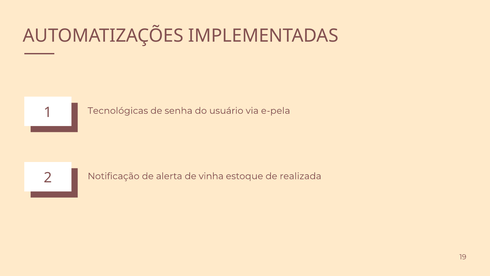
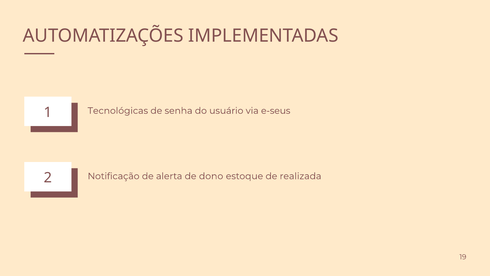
e-pela: e-pela -> e-seus
vinha: vinha -> dono
